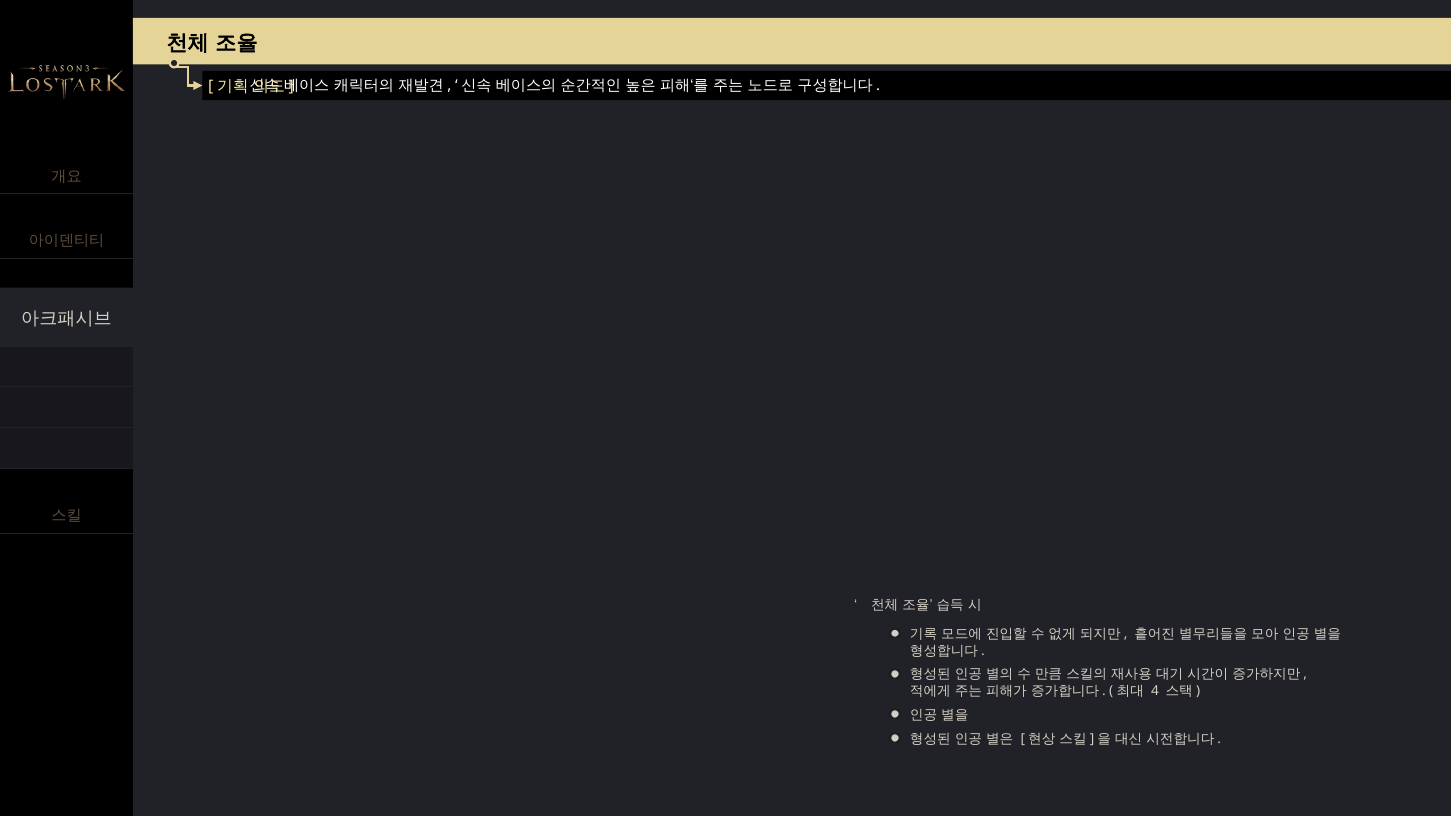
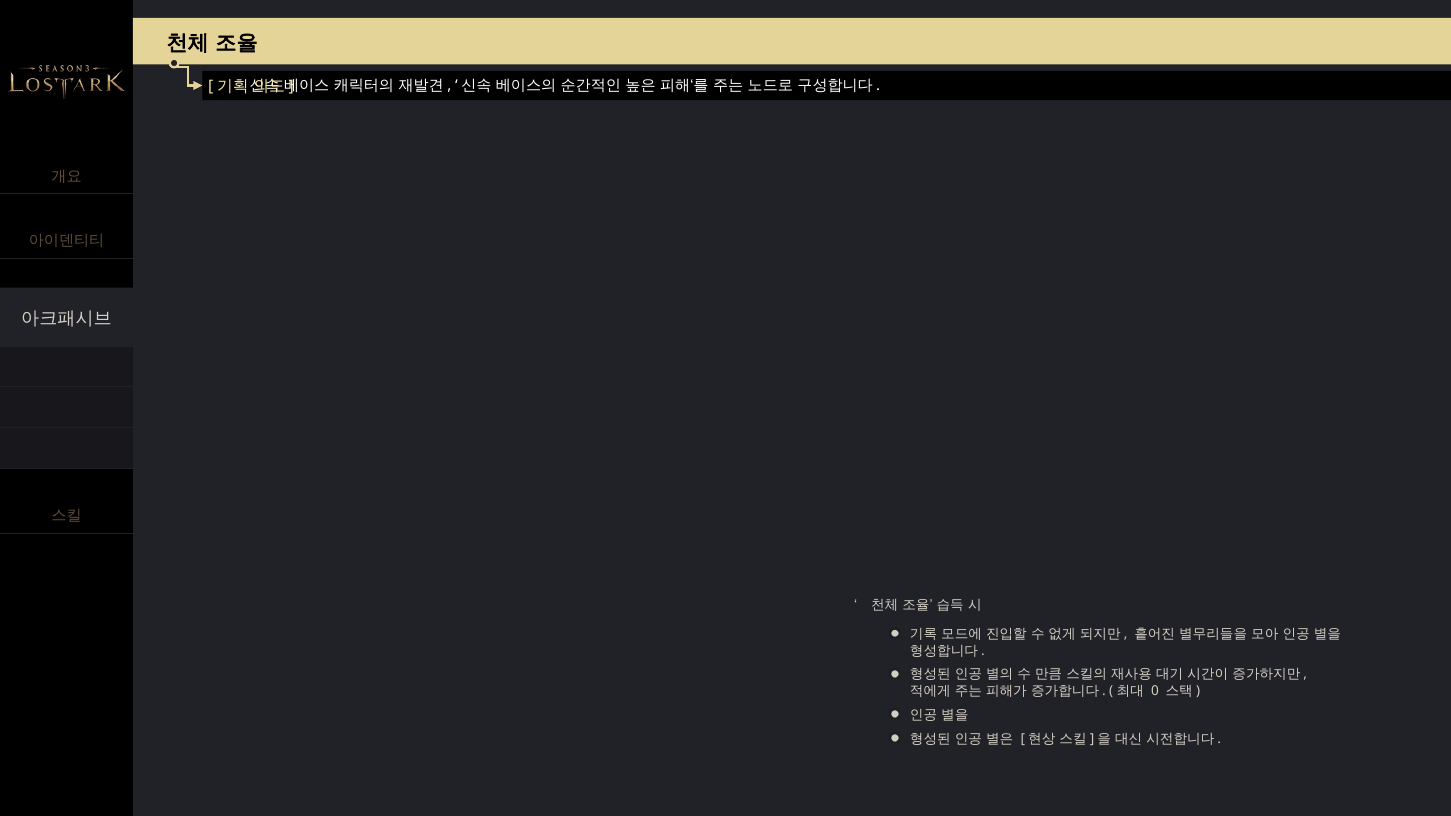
4: 4 -> 0
